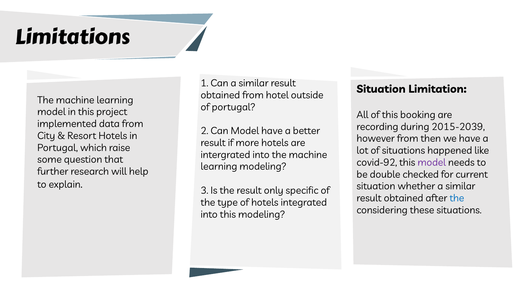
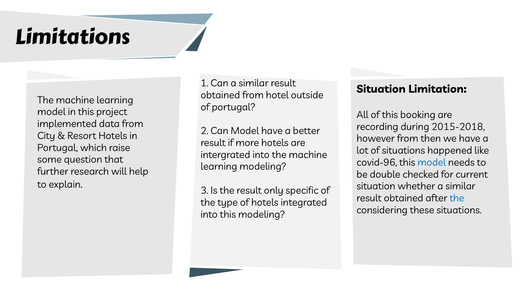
2015-2039: 2015-2039 -> 2015-2018
covid-92: covid-92 -> covid-96
model at (432, 163) colour: purple -> blue
